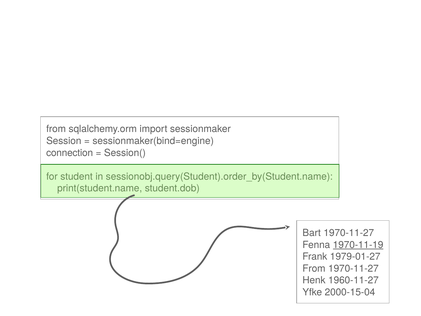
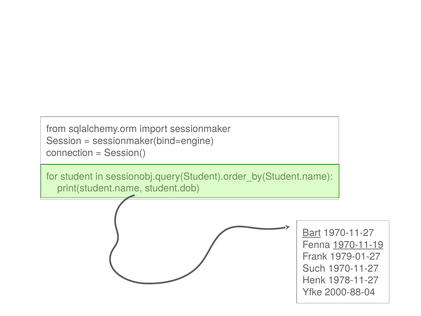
Bart underline: none -> present
From at (314, 268): From -> Such
1960-11-27: 1960-11-27 -> 1978-11-27
2000-15-04: 2000-15-04 -> 2000-88-04
